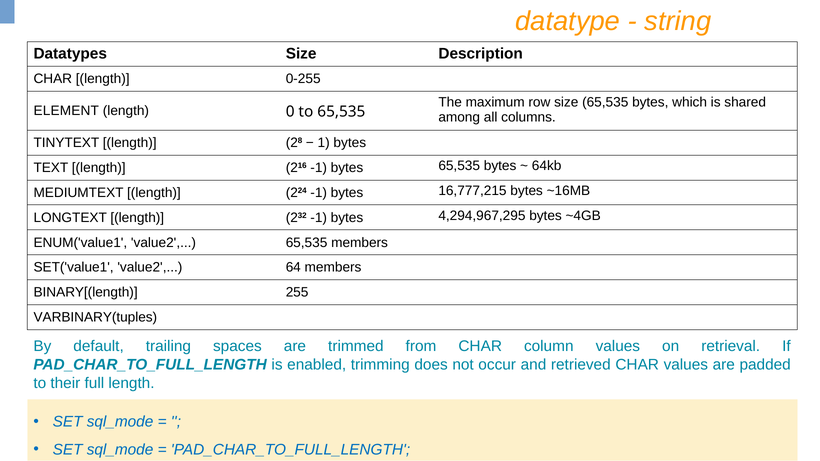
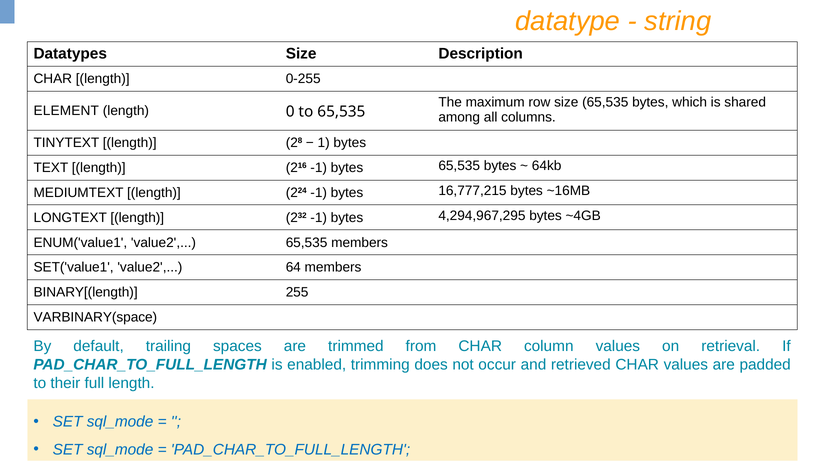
VARBINARY(tuples: VARBINARY(tuples -> VARBINARY(space
